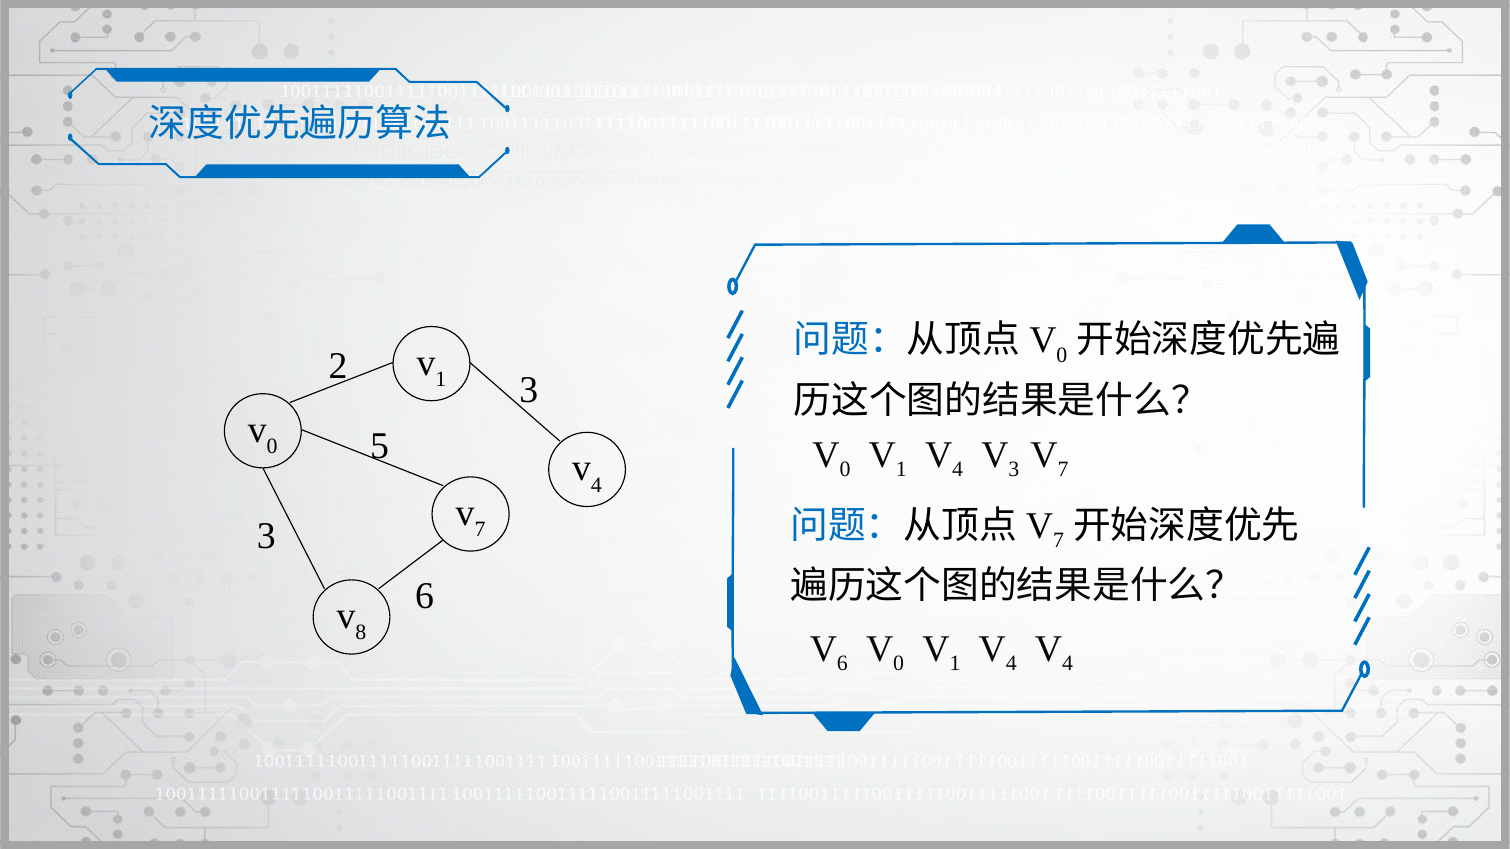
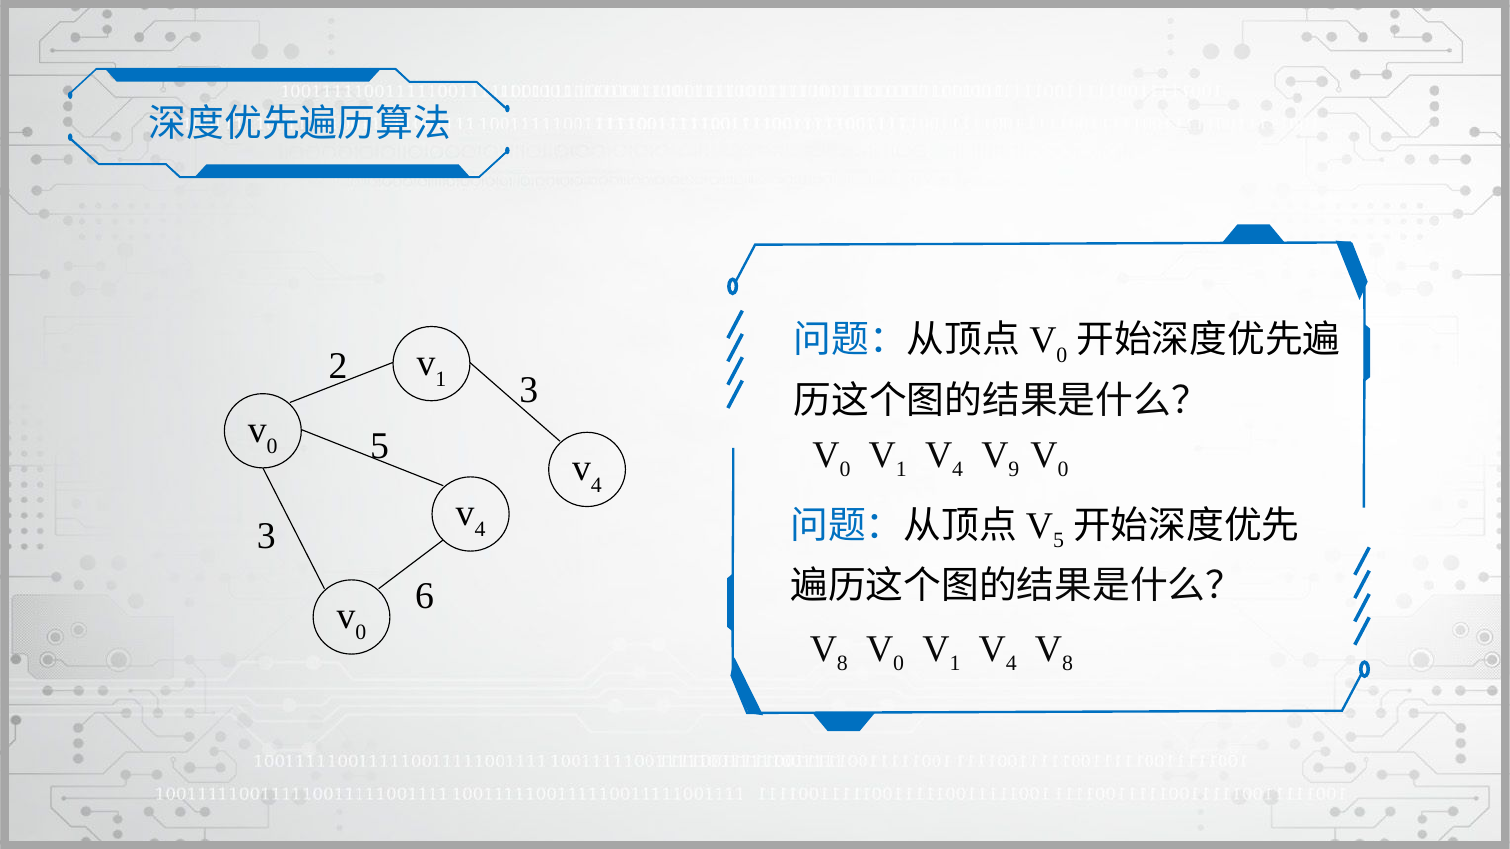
3 at (1014, 470): 3 -> 9
7 at (1063, 470): 7 -> 0
7 at (480, 530): 7 -> 4
7 at (1059, 541): 7 -> 5
8 at (361, 633): 8 -> 0
6 at (842, 664): 6 -> 8
4 at (1067, 664): 4 -> 8
